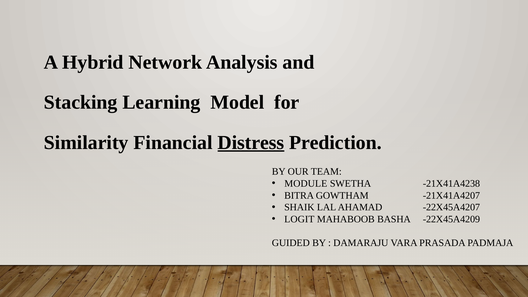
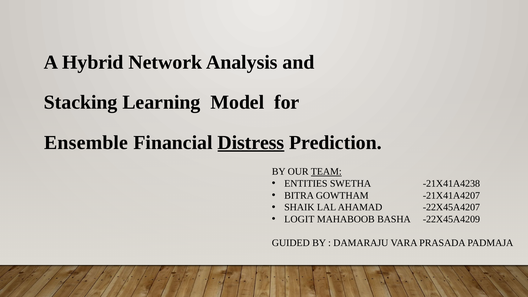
Similarity: Similarity -> Ensemble
TEAM underline: none -> present
MODULE: MODULE -> ENTITIES
